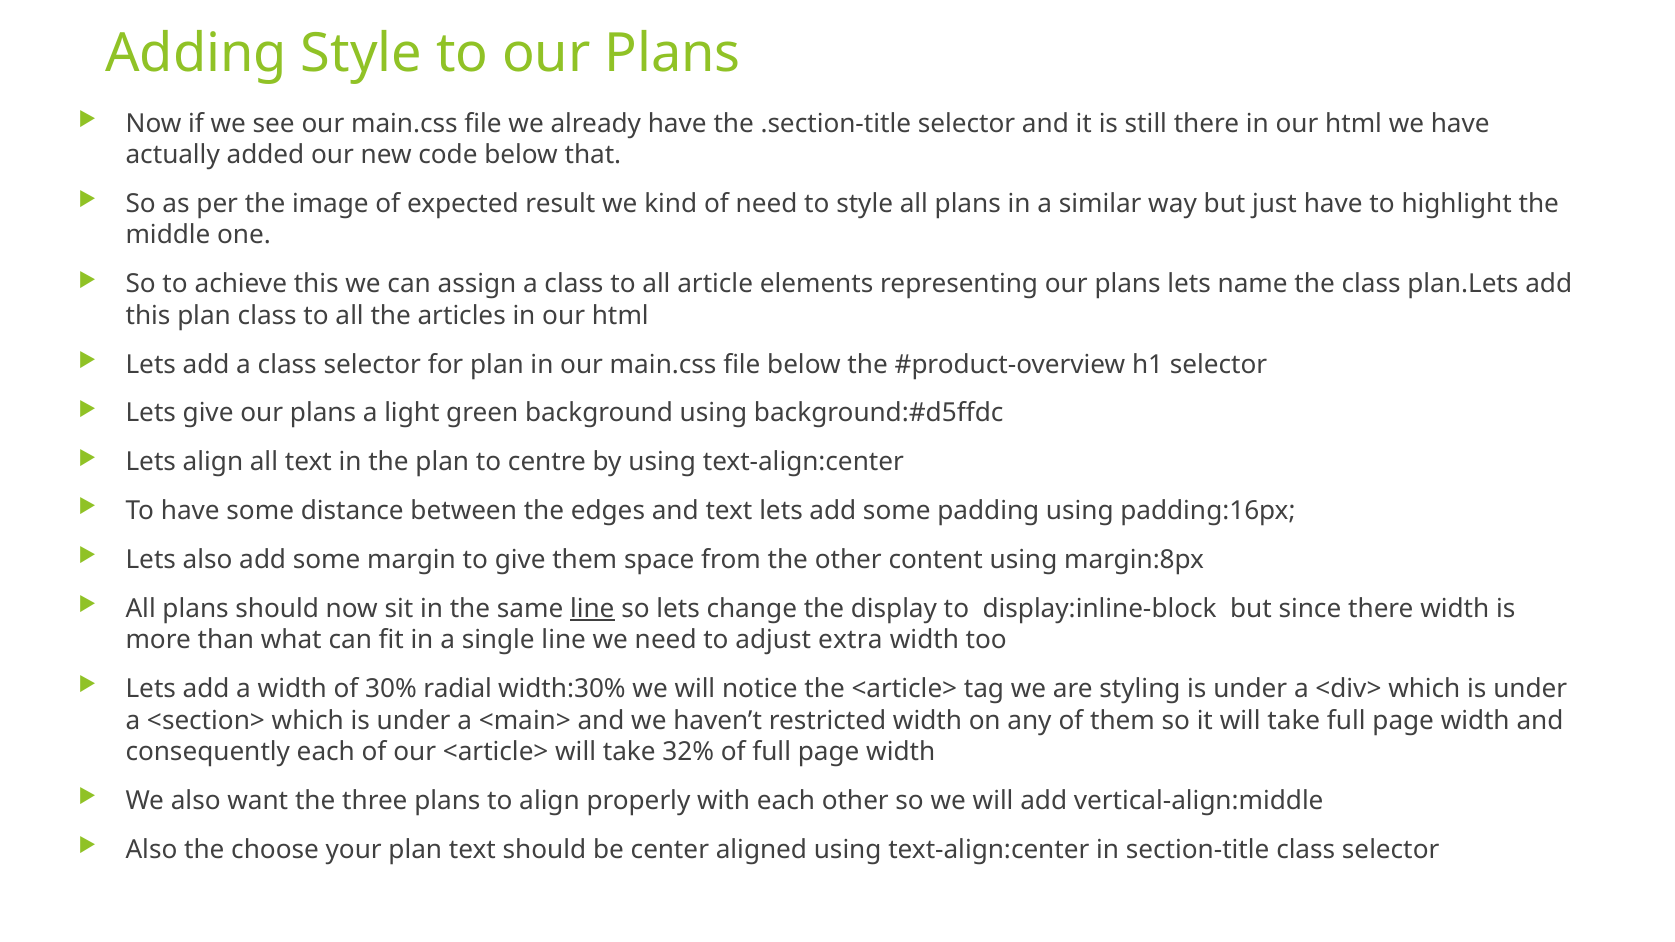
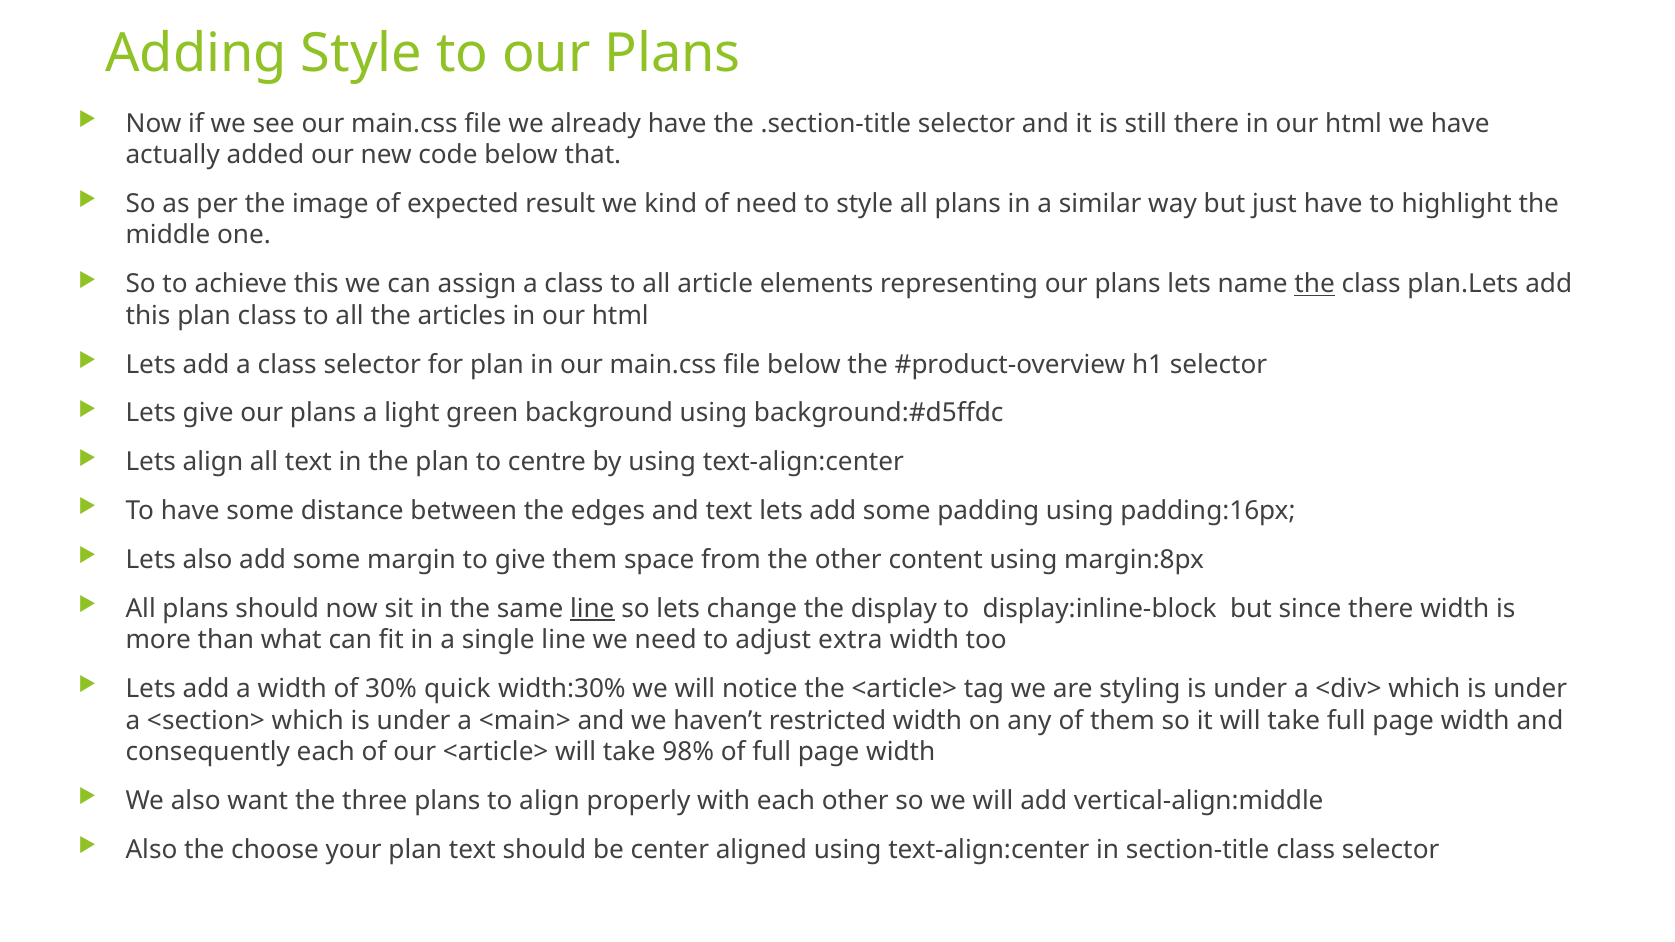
the at (1315, 284) underline: none -> present
radial: radial -> quick
32%: 32% -> 98%
